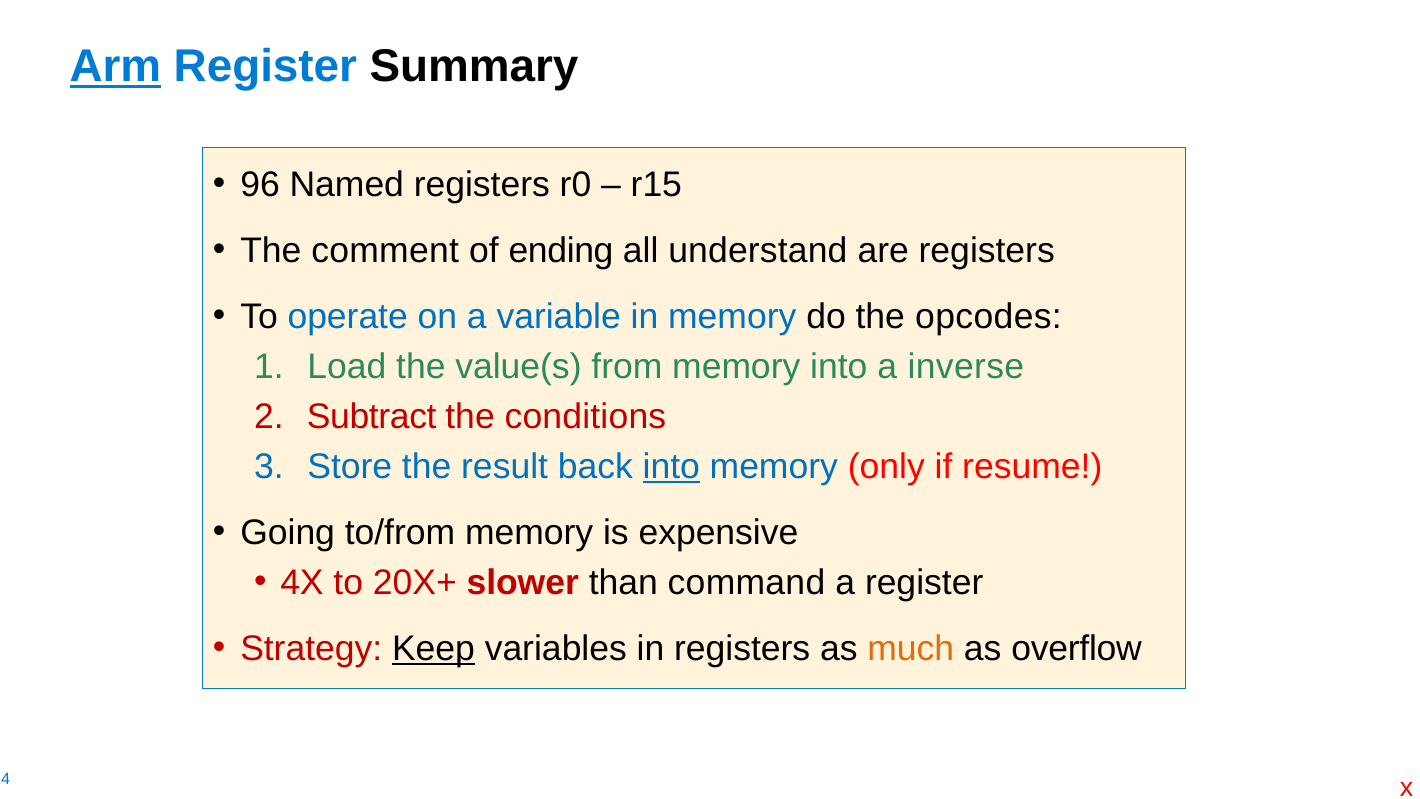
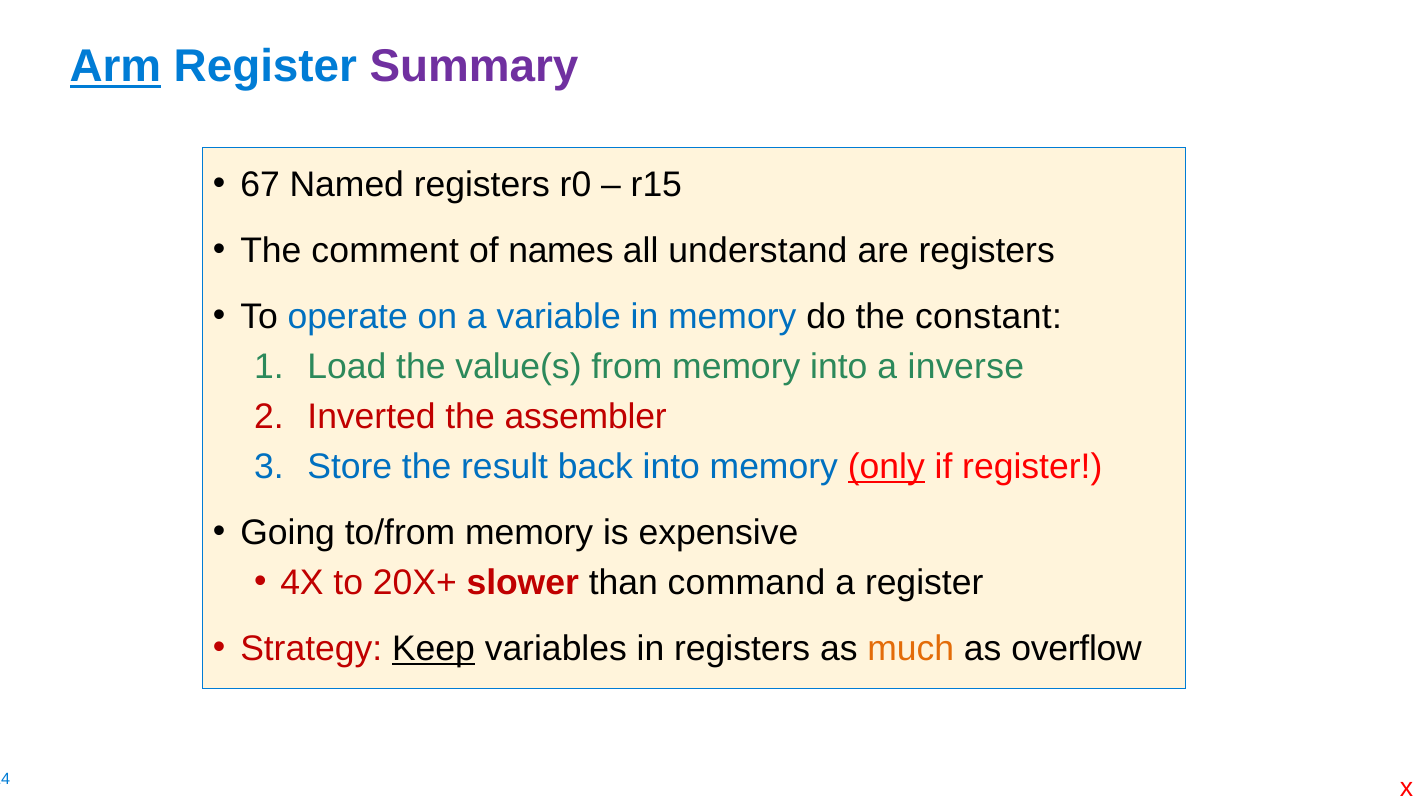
Summary colour: black -> purple
96: 96 -> 67
ending: ending -> names
opcodes: opcodes -> constant
Subtract: Subtract -> Inverted
conditions: conditions -> assembler
into at (671, 467) underline: present -> none
only underline: none -> present
if resume: resume -> register
